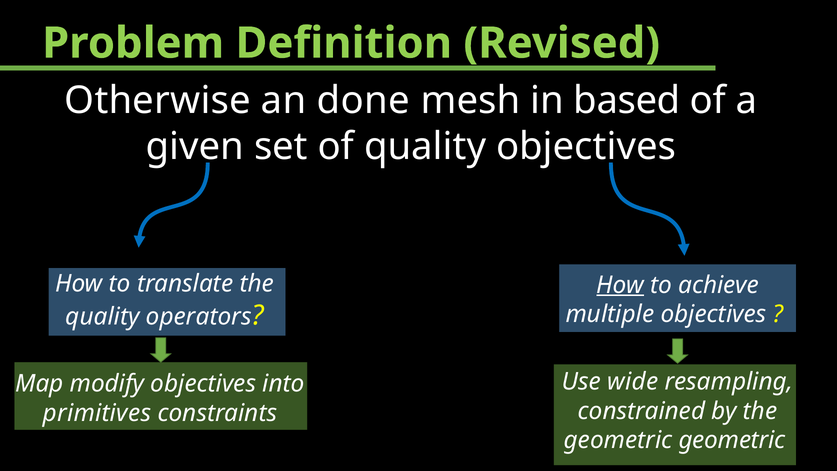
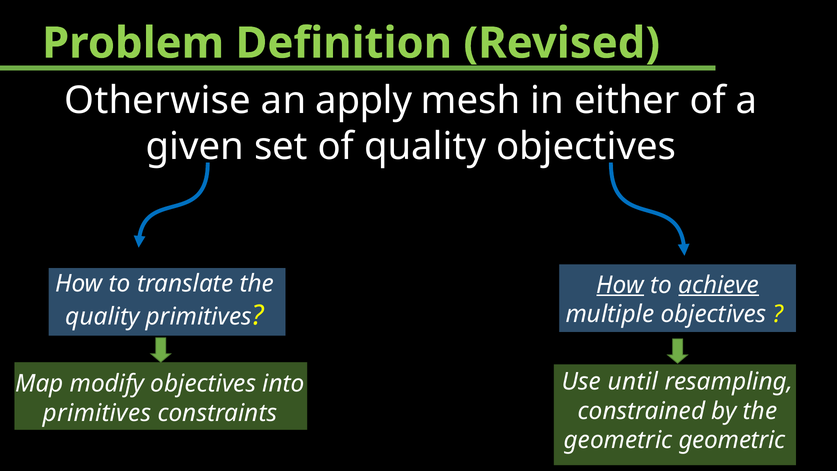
done: done -> apply
based: based -> either
achieve underline: none -> present
quality operators: operators -> primitives
wide: wide -> until
